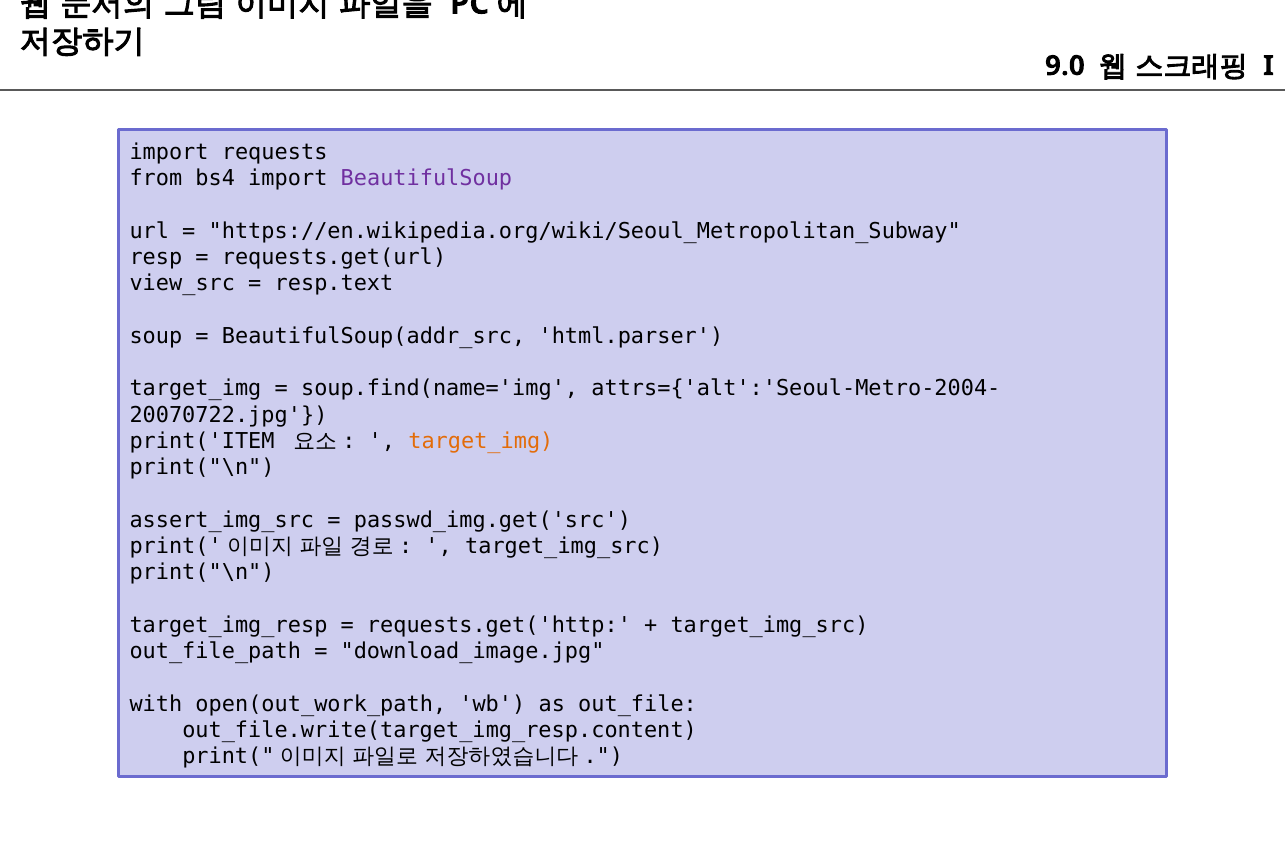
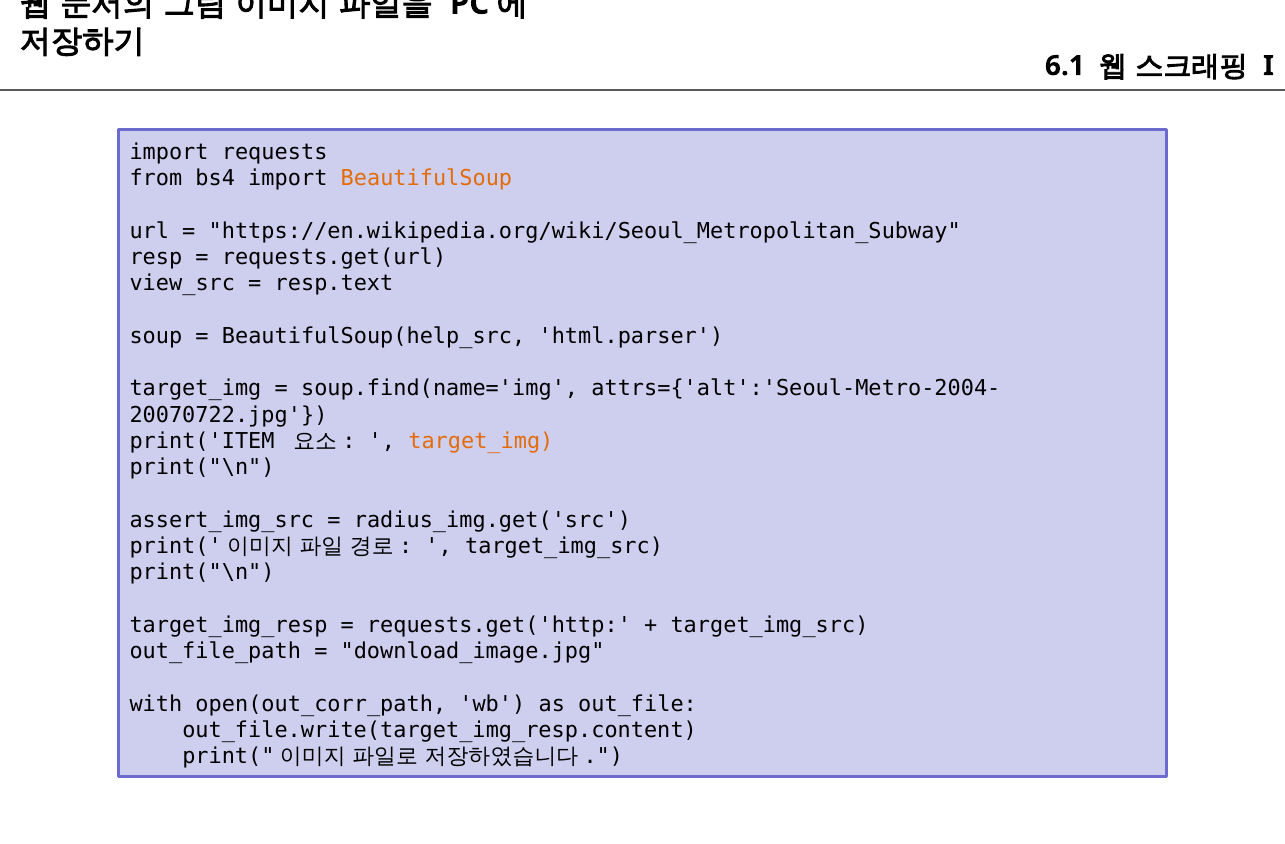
9.0: 9.0 -> 6.1
BeautifulSoup colour: purple -> orange
BeautifulSoup(addr_src: BeautifulSoup(addr_src -> BeautifulSoup(help_src
passwd_img.get('src: passwd_img.get('src -> radius_img.get('src
open(out_work_path: open(out_work_path -> open(out_corr_path
